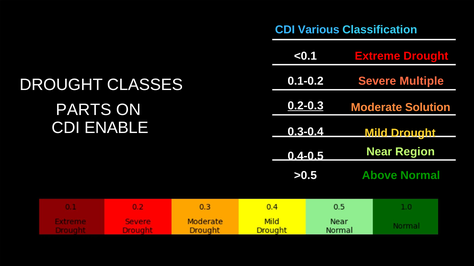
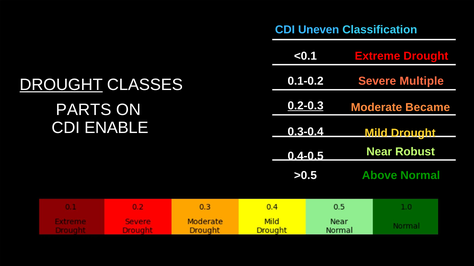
Various: Various -> Uneven
DROUGHT at (61, 85) underline: none -> present
Solution: Solution -> Became
Region: Region -> Robust
